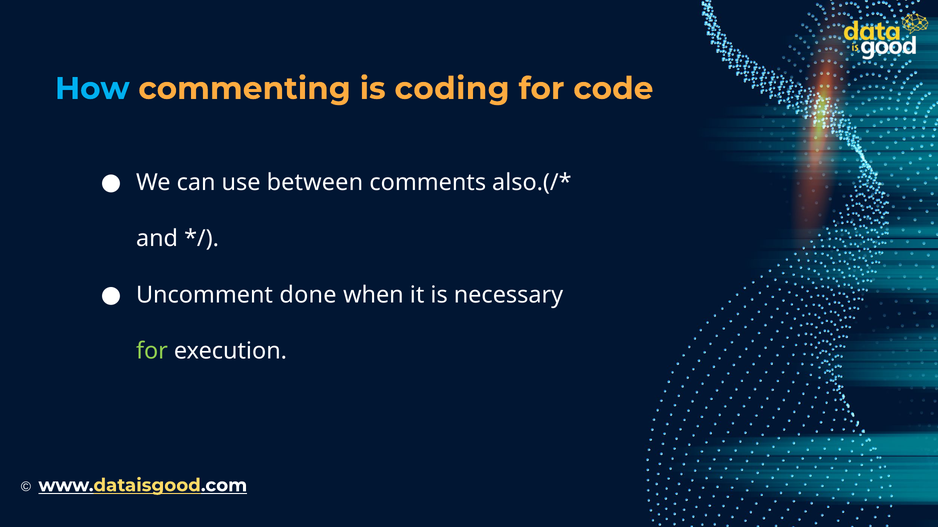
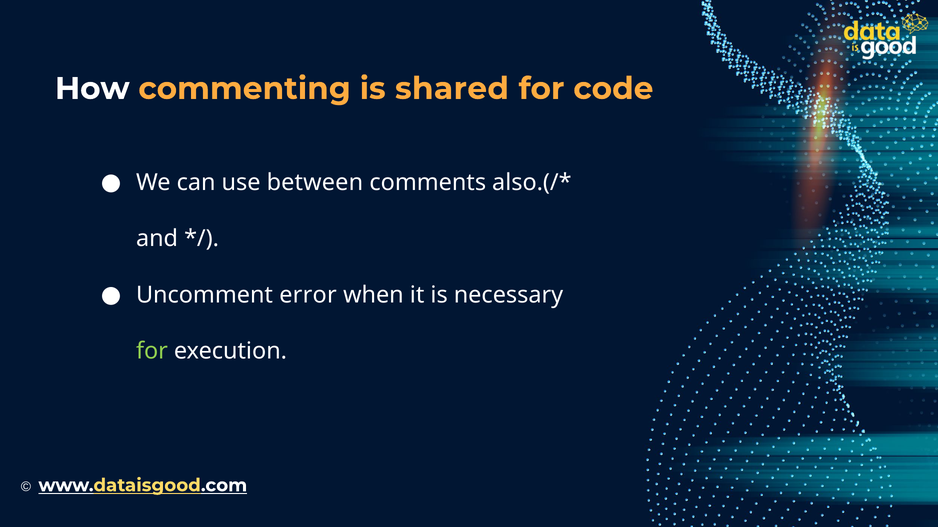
How colour: light blue -> white
coding: coding -> shared
done: done -> error
